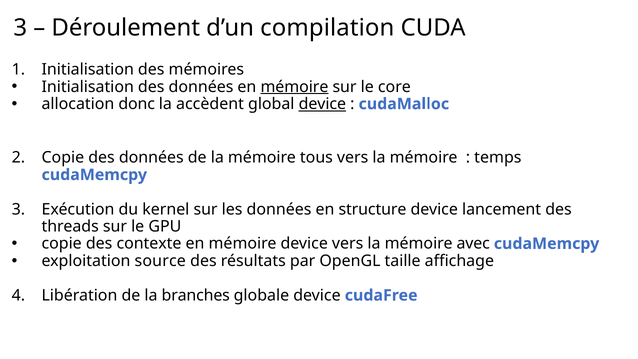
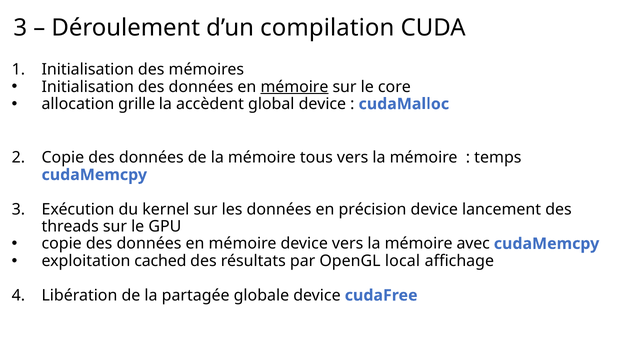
donc: donc -> grille
device at (322, 104) underline: present -> none
structure: structure -> précision
contexte at (149, 244): contexte -> données
source: source -> cached
taille: taille -> local
branches: branches -> partagée
